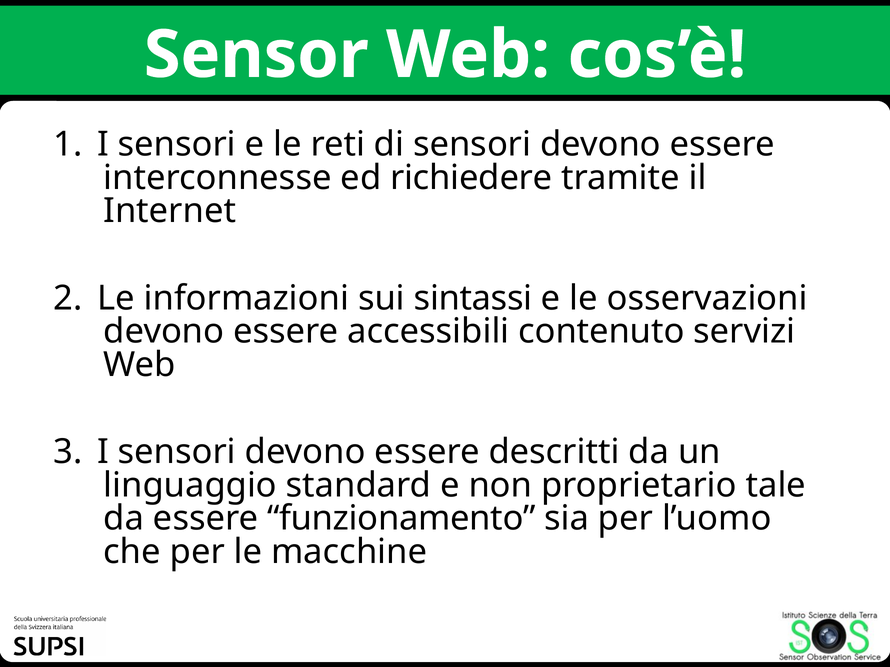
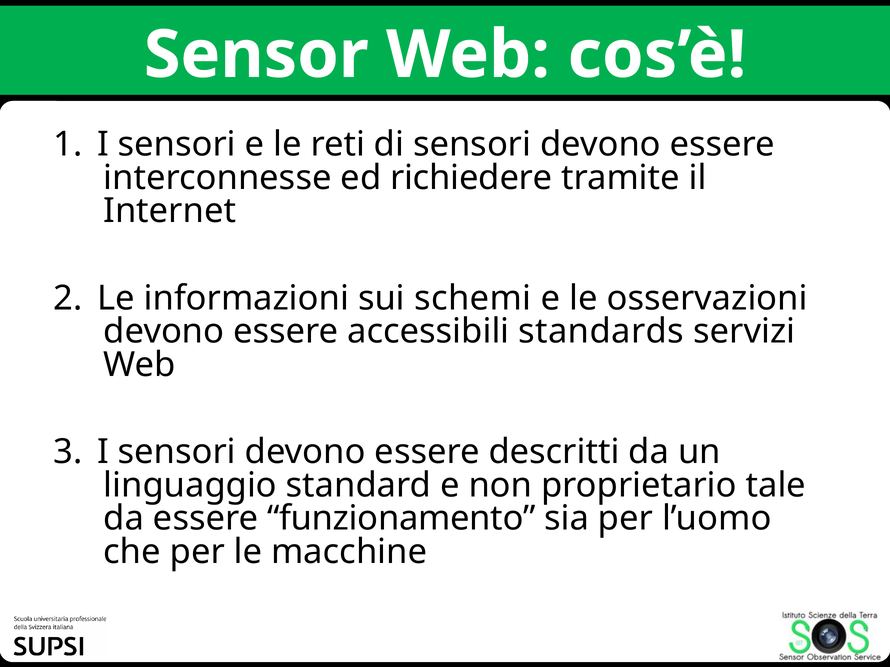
sintassi: sintassi -> schemi
contenuto: contenuto -> standards
